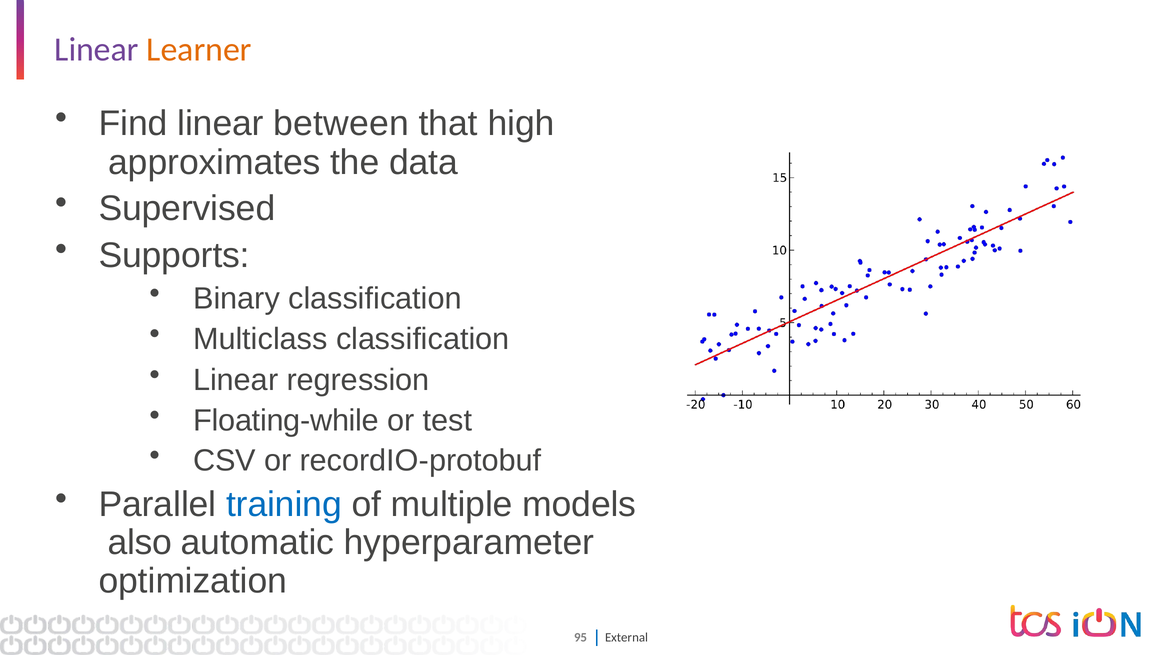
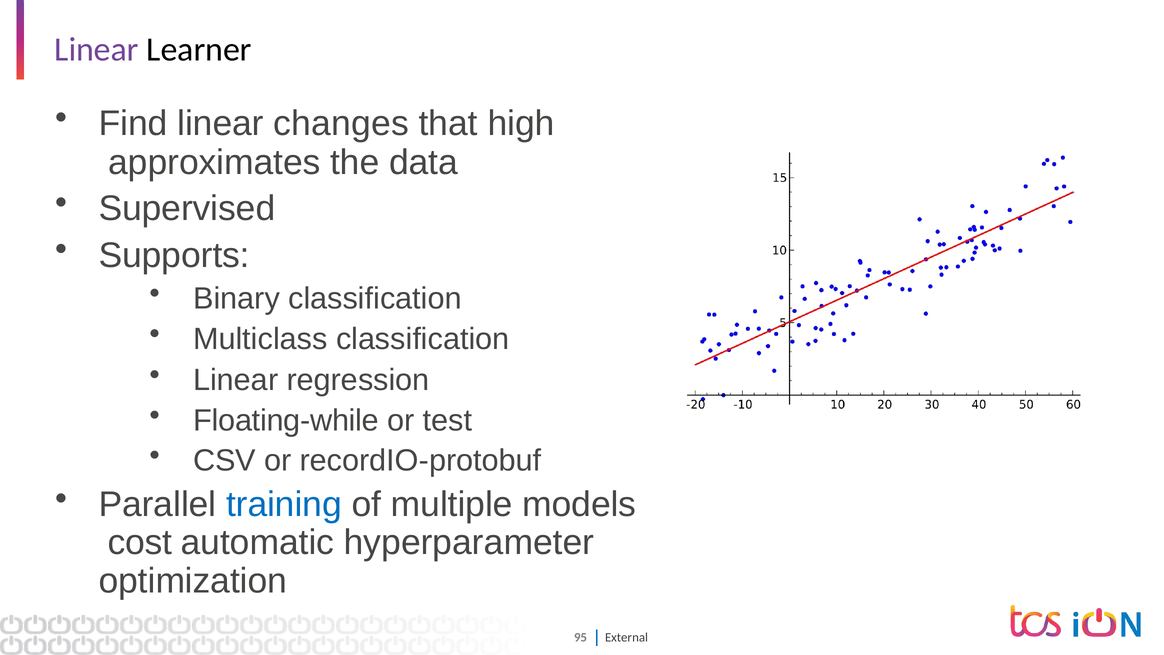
Learner colour: orange -> black
between: between -> changes
also: also -> cost
